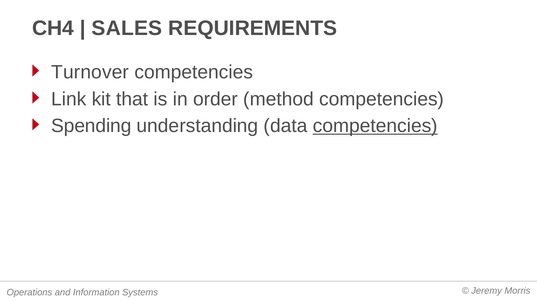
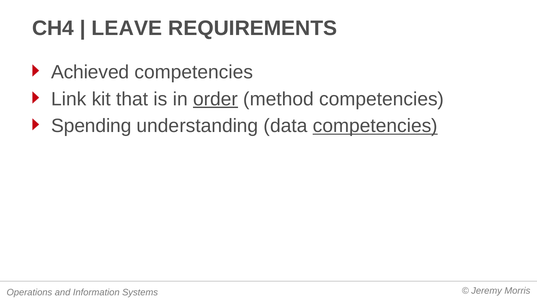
SALES: SALES -> LEAVE
Turnover: Turnover -> Achieved
order underline: none -> present
